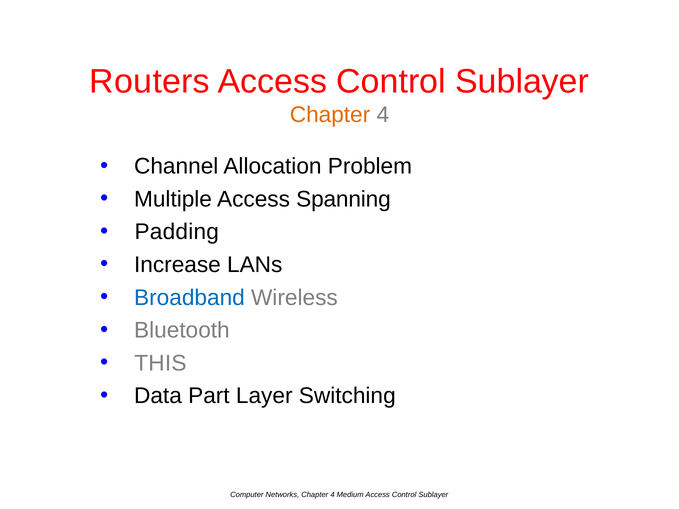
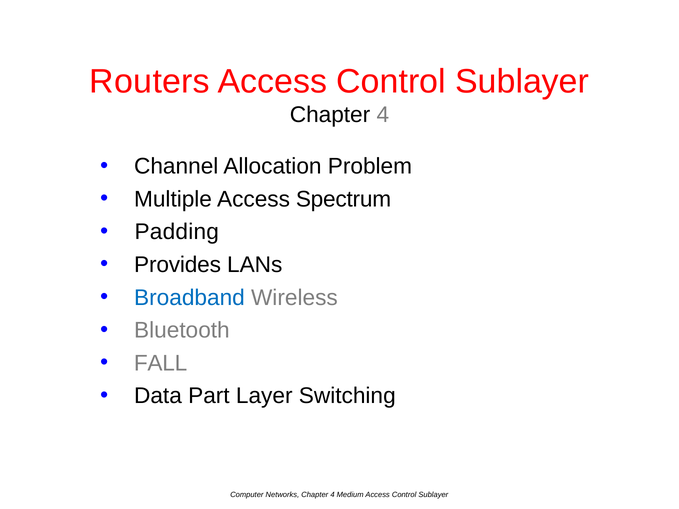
Chapter at (330, 115) colour: orange -> black
Spanning: Spanning -> Spectrum
Increase: Increase -> Provides
THIS: THIS -> FALL
